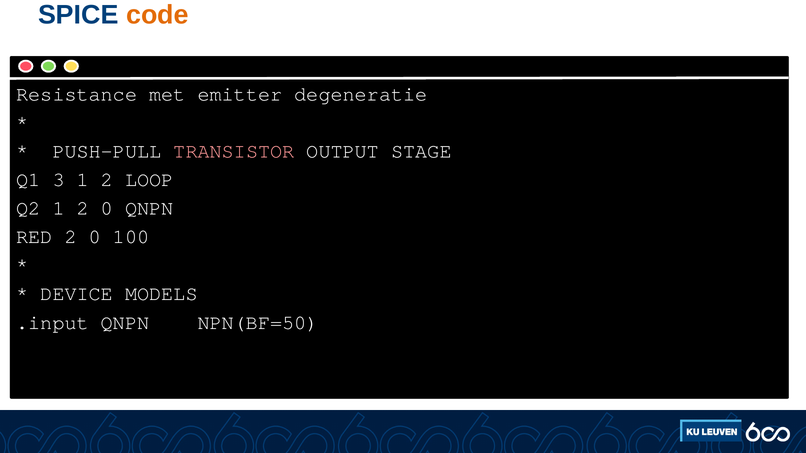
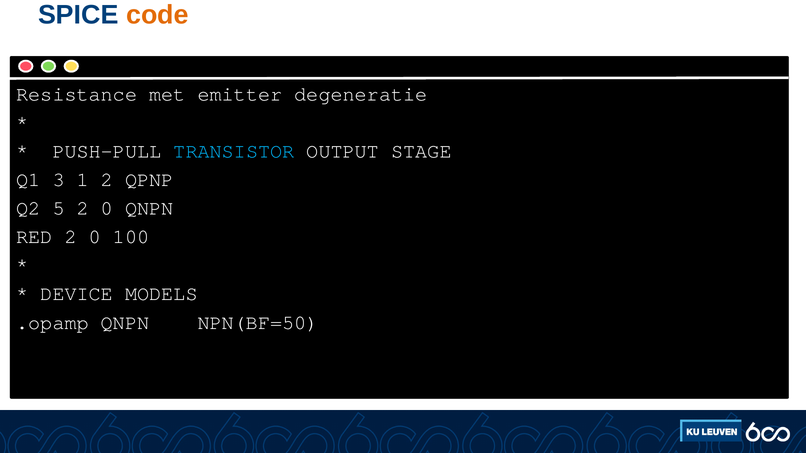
TRANSISTOR colour: pink -> light blue
LOOP: LOOP -> QPNP
Q2 1: 1 -> 5
.input: .input -> .opamp
